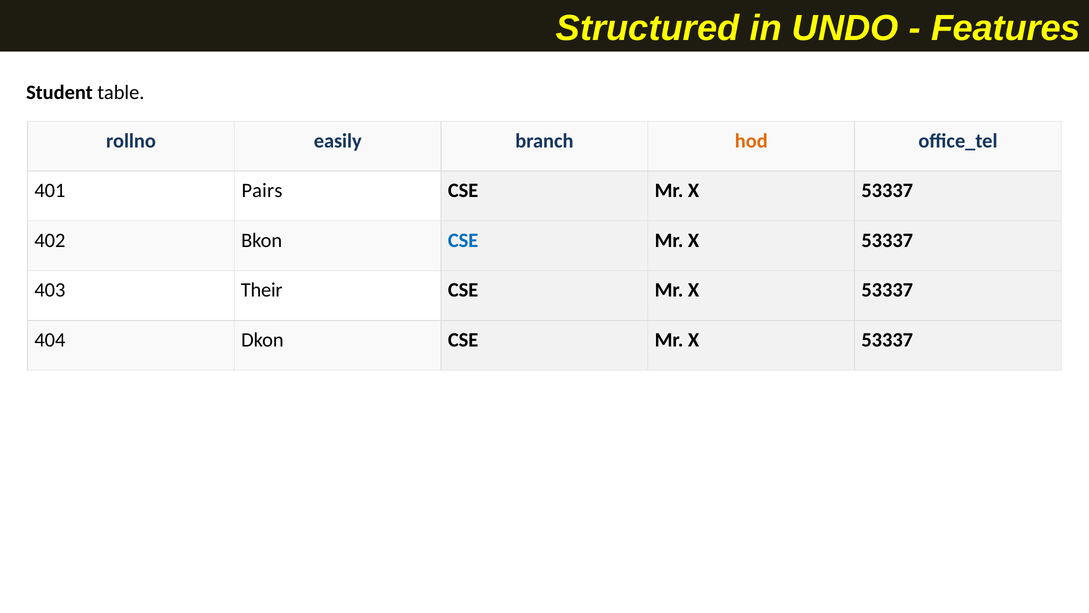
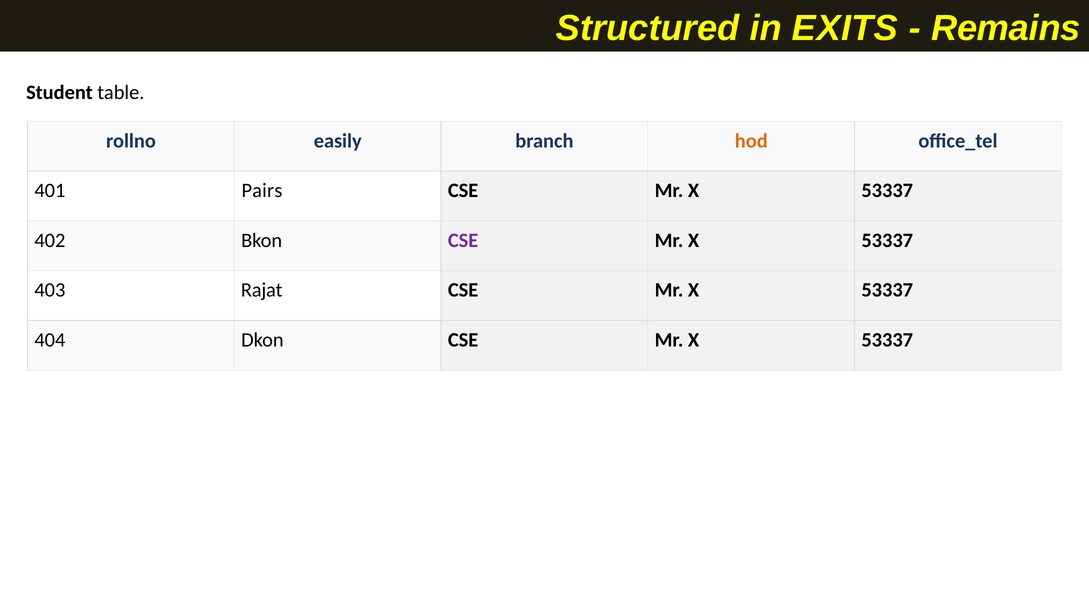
UNDO: UNDO -> EXITS
Features: Features -> Remains
CSE at (463, 240) colour: blue -> purple
Their: Their -> Rajat
